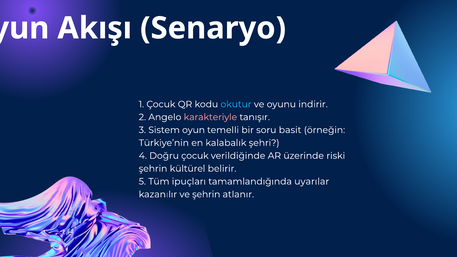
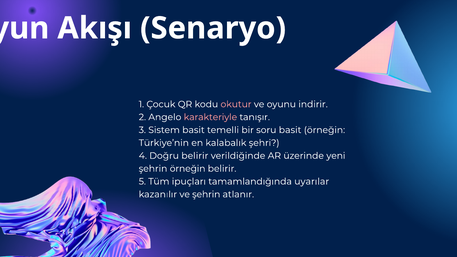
okutur colour: light blue -> pink
Sistem oyun: oyun -> basit
Doğru çocuk: çocuk -> belirir
riski: riski -> yeni
şehrin kültürel: kültürel -> örneğin
